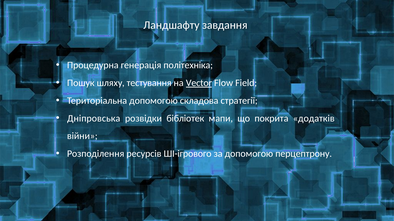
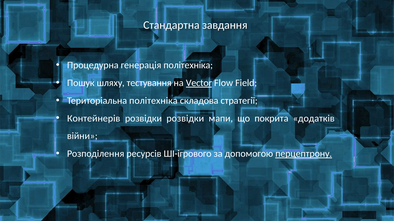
Ландшафту: Ландшафту -> Стандартна
Територіальна допомогою: допомогою -> політехніка
Дніпровська: Дніпровська -> Контейнерів
розвідки бібліотек: бібліотек -> розвідки
перцептрону underline: none -> present
